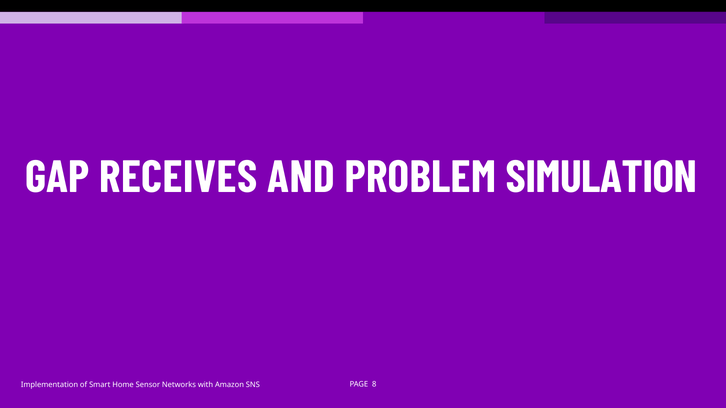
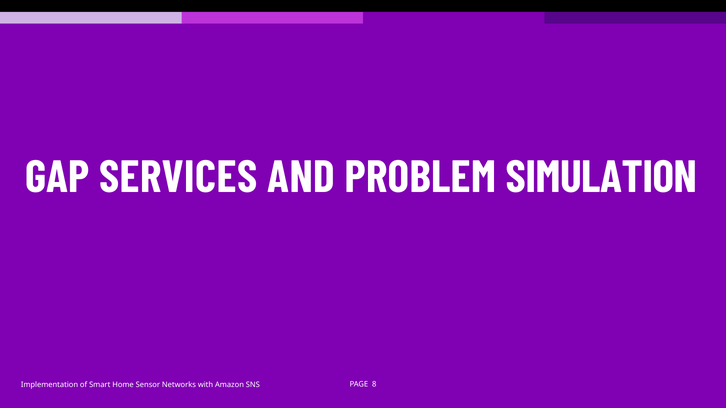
RECEIVES: RECEIVES -> SERVICES
